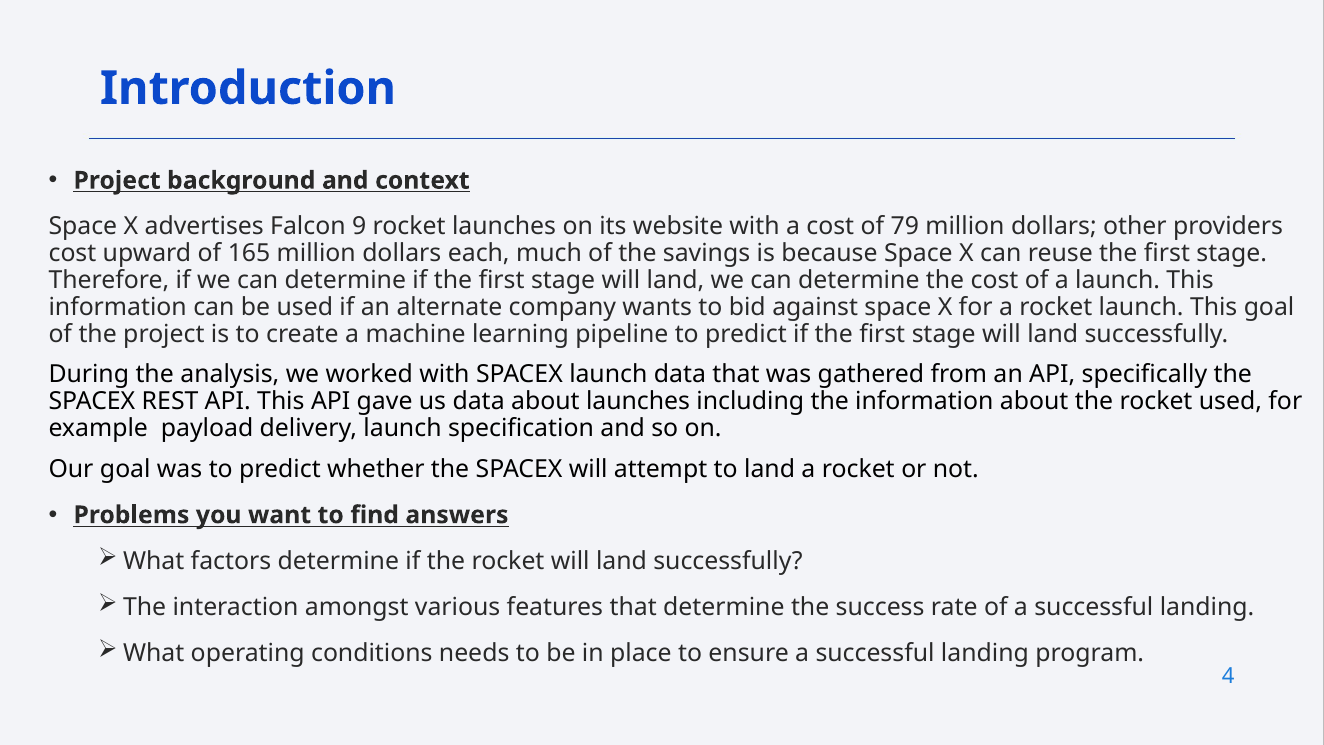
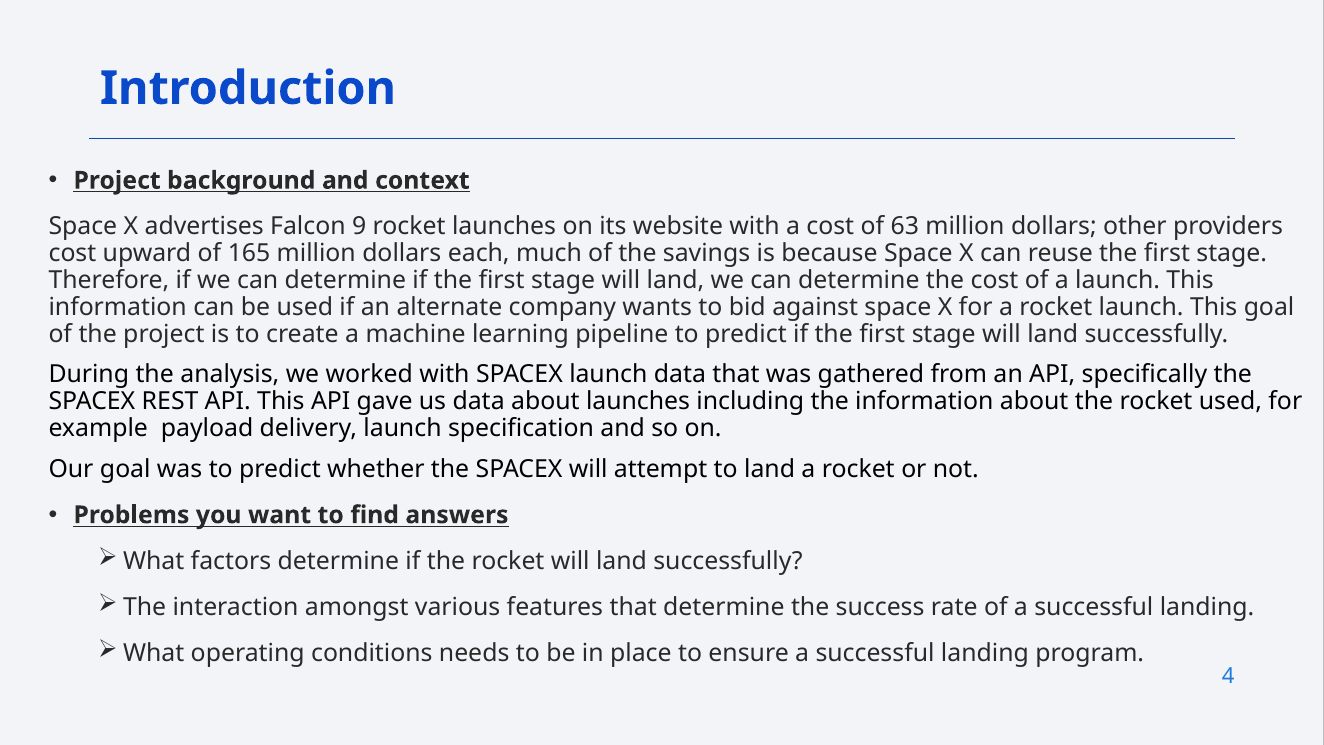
79: 79 -> 63
